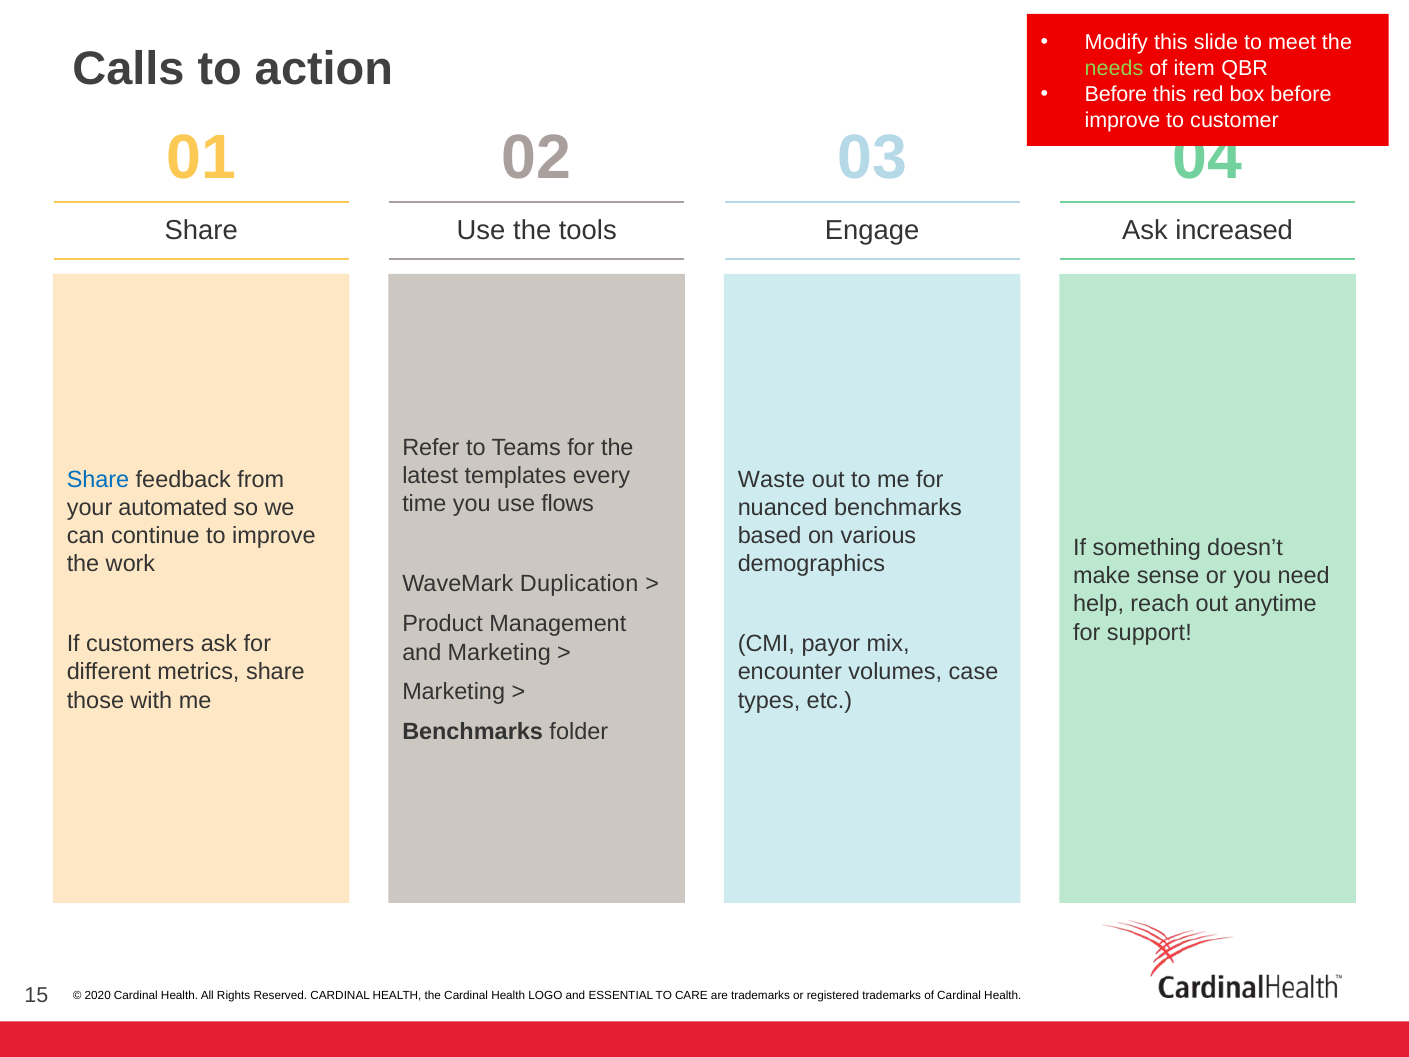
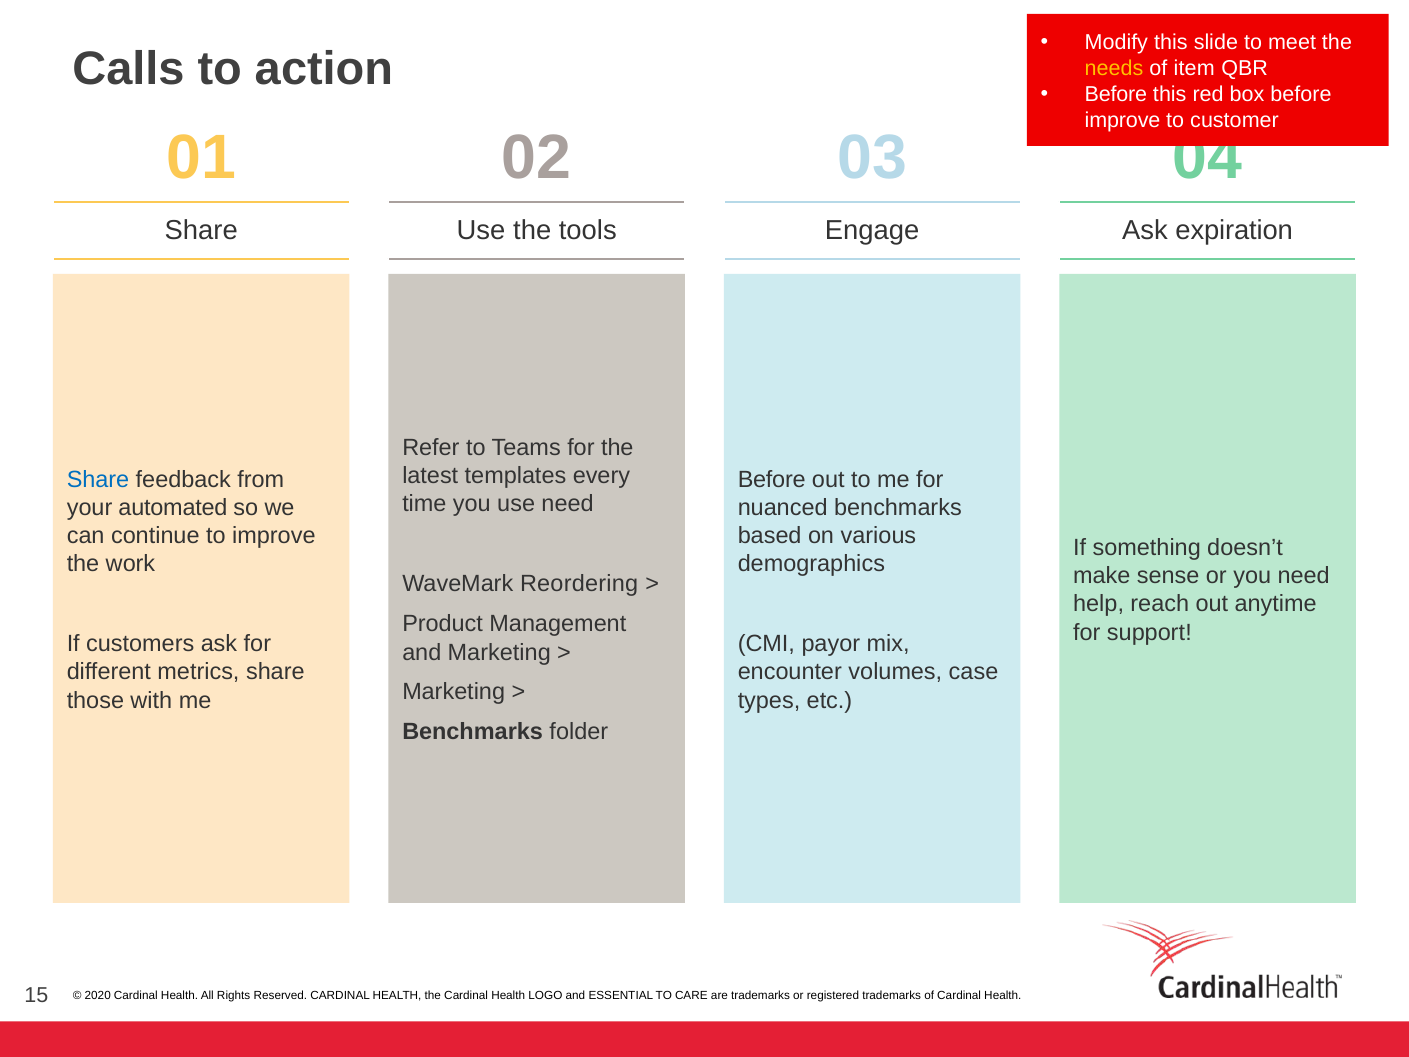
needs colour: light green -> yellow
increased: increased -> expiration
Waste at (771, 479): Waste -> Before
use flows: flows -> need
Duplication: Duplication -> Reordering
